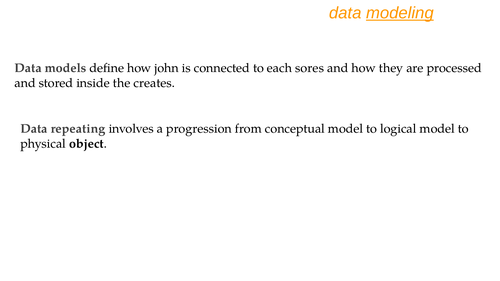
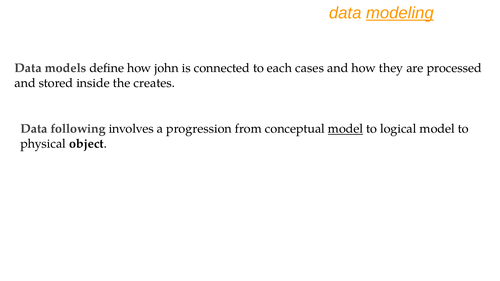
sores: sores -> cases
repeating: repeating -> following
model at (346, 129) underline: none -> present
